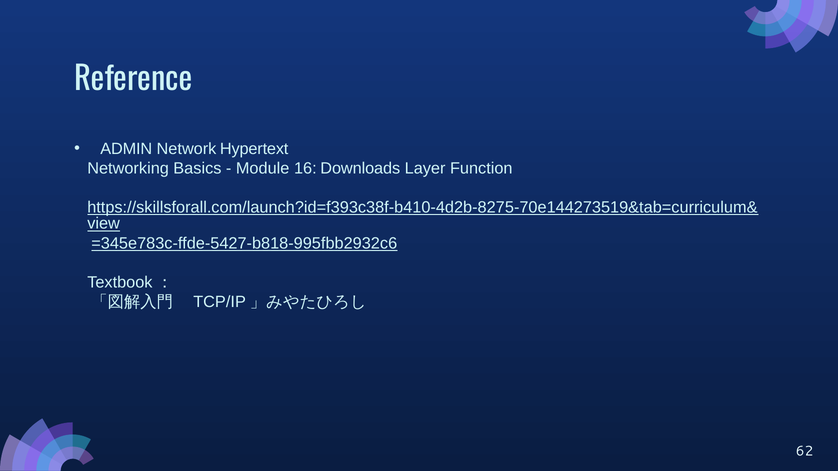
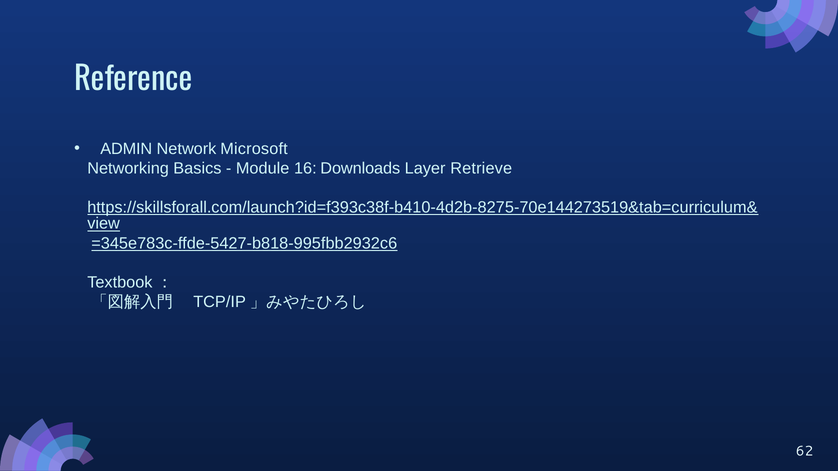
Hypertext: Hypertext -> Microsoft
Function: Function -> Retrieve
